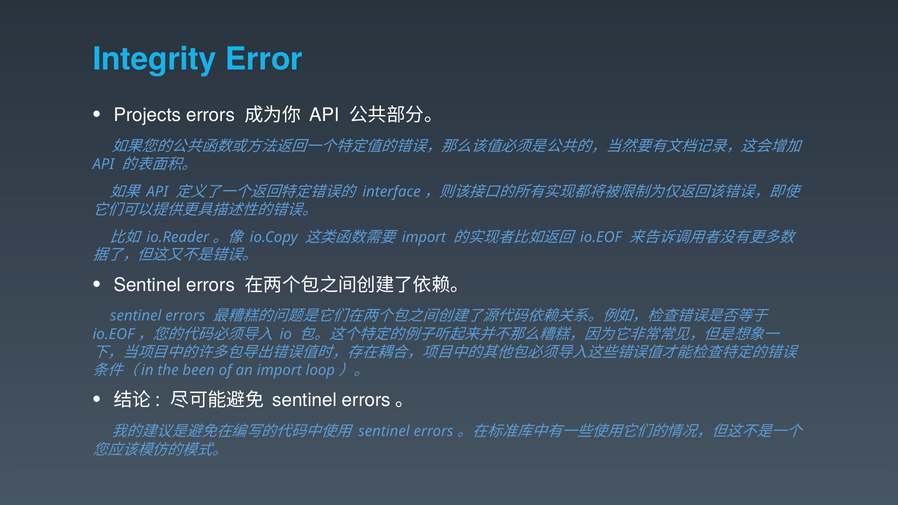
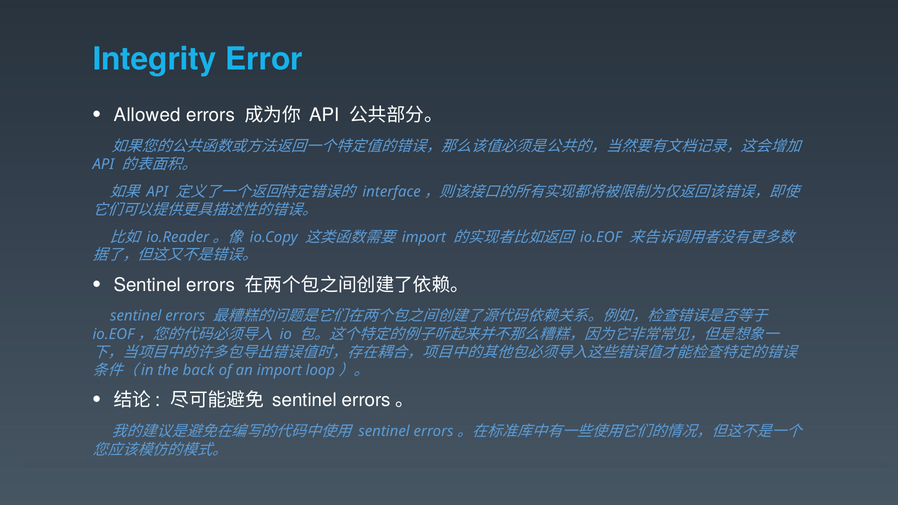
Projects: Projects -> Allowed
been: been -> back
